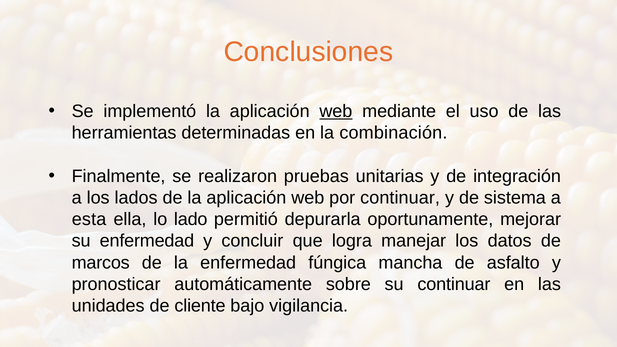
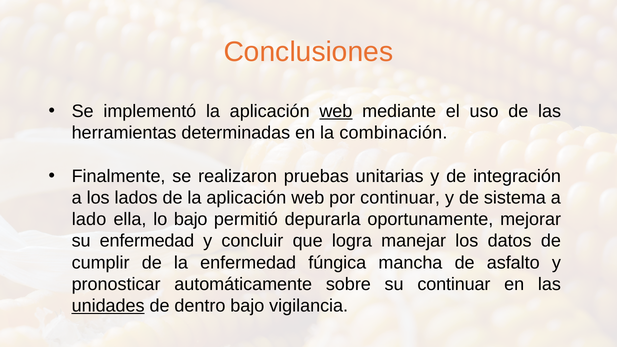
esta: esta -> lado
lo lado: lado -> bajo
marcos: marcos -> cumplir
unidades underline: none -> present
cliente: cliente -> dentro
